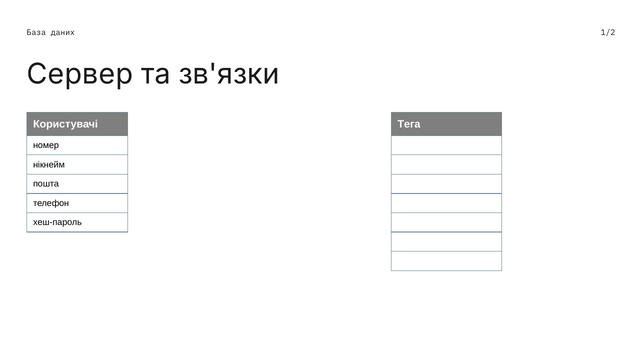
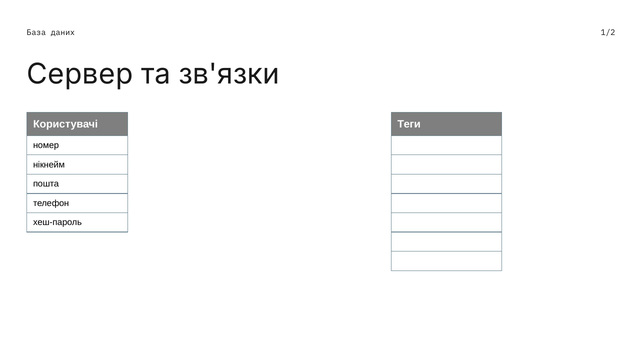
Тега: Тега -> Теги
